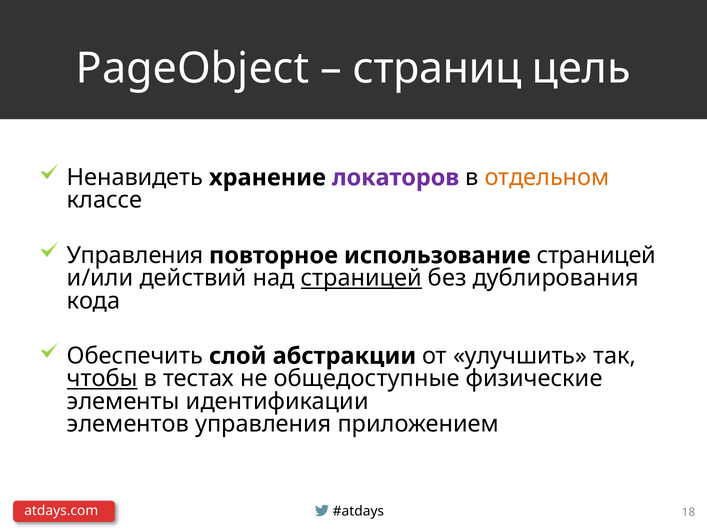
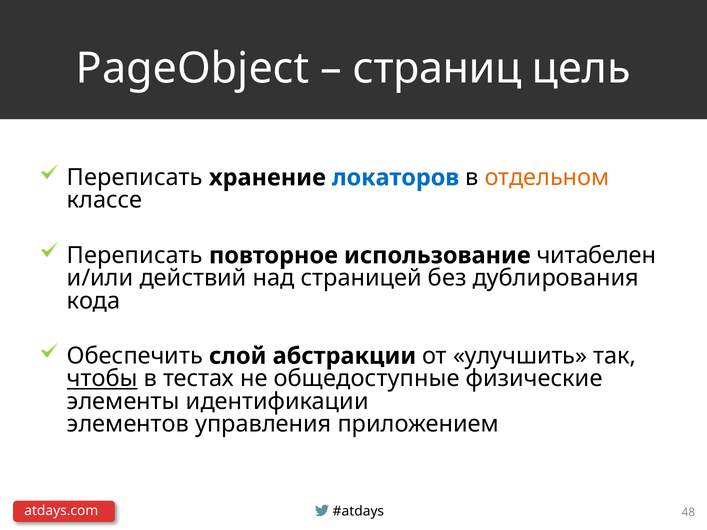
Ненавидеть at (135, 178): Ненавидеть -> Переписать
локаторов colour: purple -> blue
Управления at (135, 256): Управления -> Переписать
использование страницей: страницей -> читабелен
страницей at (361, 278) underline: present -> none
18: 18 -> 48
